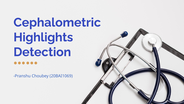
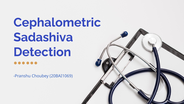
Highlights: Highlights -> Sadashiva
